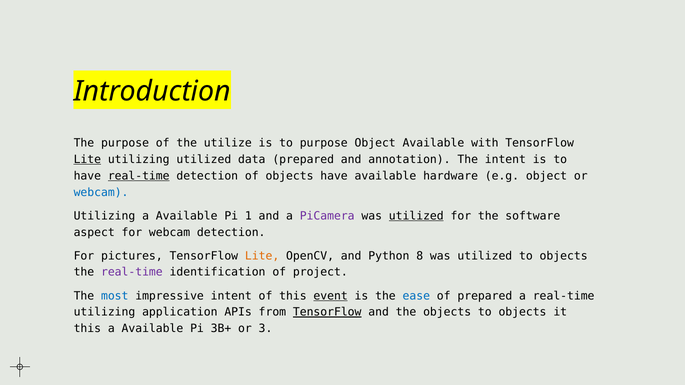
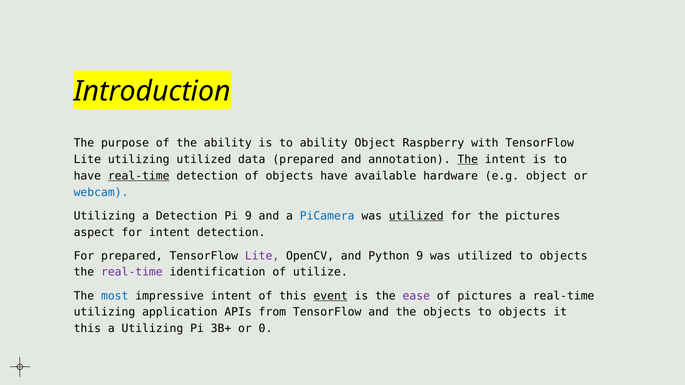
the utilize: utilize -> ability
to purpose: purpose -> ability
Object Available: Available -> Raspberry
Lite at (87, 160) underline: present -> none
The at (468, 160) underline: none -> present
Utilizing a Available: Available -> Detection
Pi 1: 1 -> 9
PiCamera colour: purple -> blue
the software: software -> pictures
for webcam: webcam -> intent
For pictures: pictures -> prepared
Lite at (262, 256) colour: orange -> purple
Python 8: 8 -> 9
project: project -> utilize
ease colour: blue -> purple
of prepared: prepared -> pictures
TensorFlow at (327, 312) underline: present -> none
Available at (152, 329): Available -> Utilizing
3: 3 -> 0
